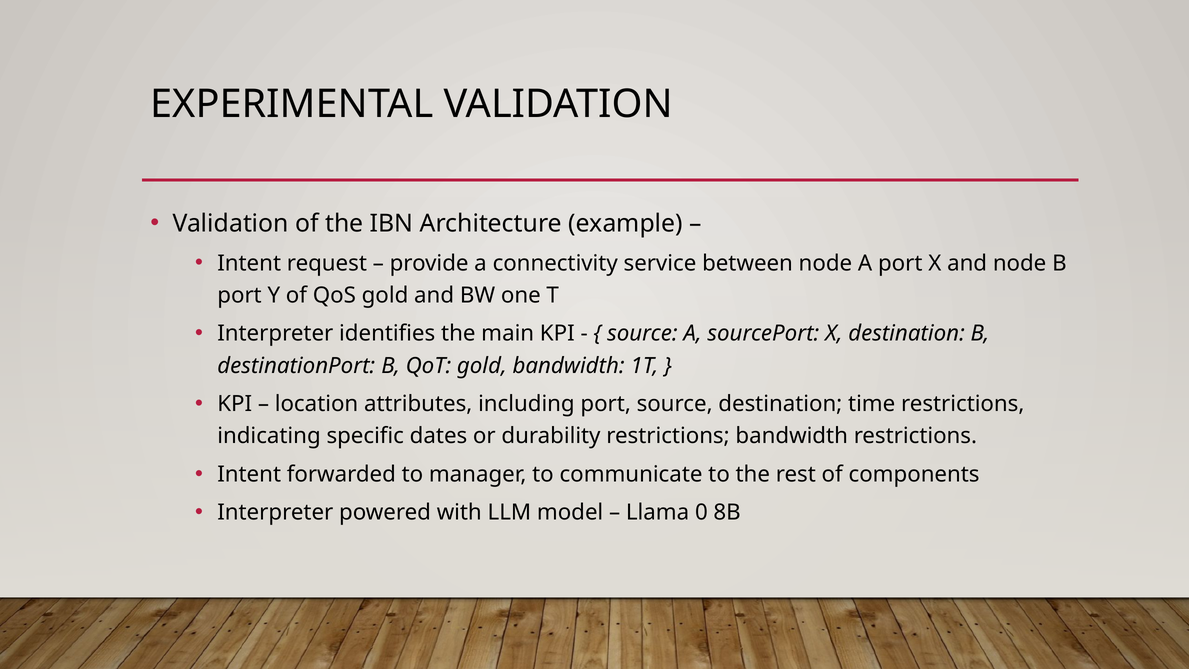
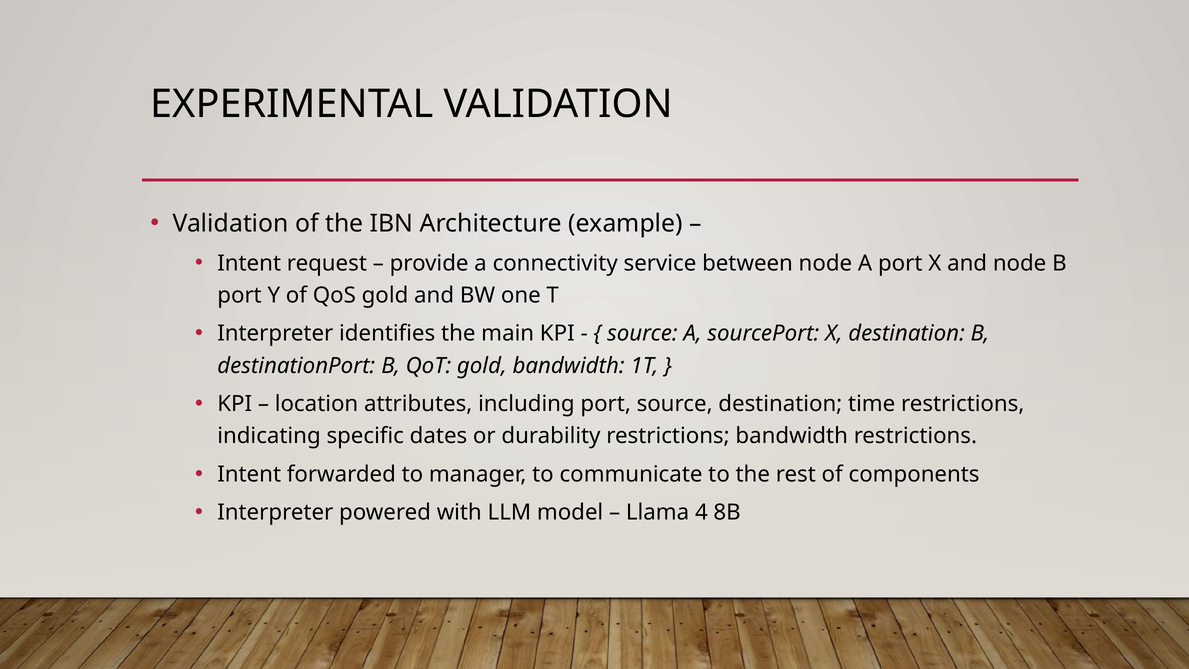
0: 0 -> 4
